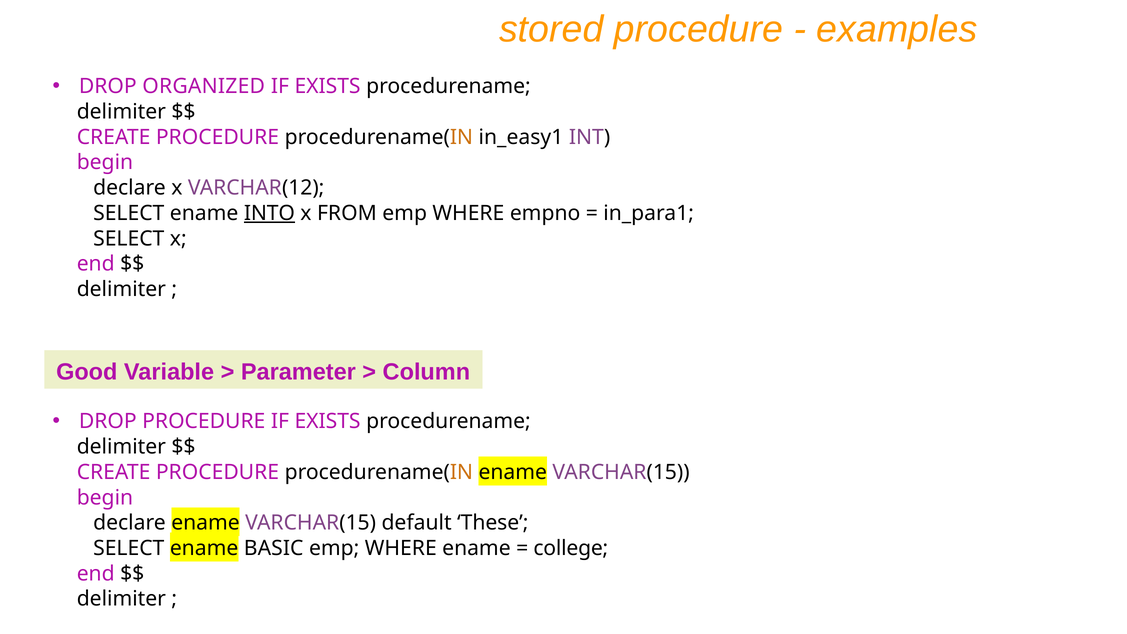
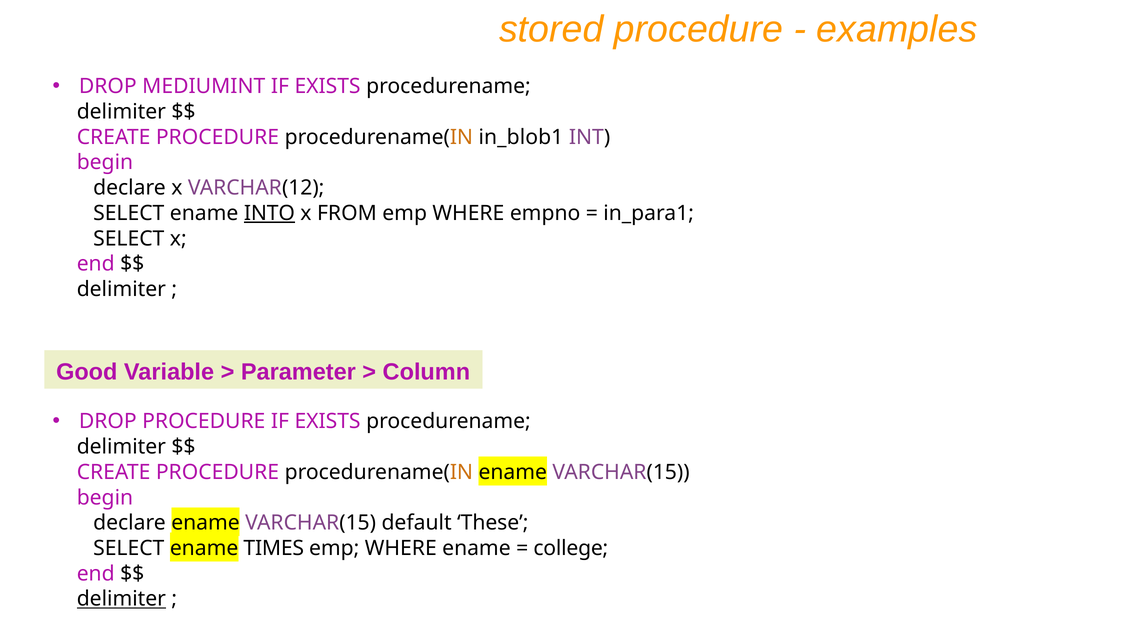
ORGANIZED: ORGANIZED -> MEDIUMINT
in_easy1: in_easy1 -> in_blob1
BASIC: BASIC -> TIMES
delimiter at (121, 599) underline: none -> present
